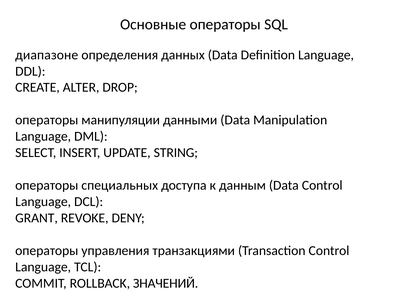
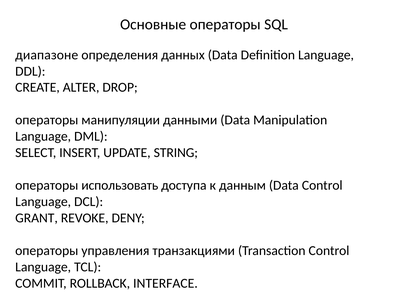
специальных: специальных -> использовать
ЗНАЧЕНИЙ: ЗНАЧЕНИЙ -> INTERFACE
